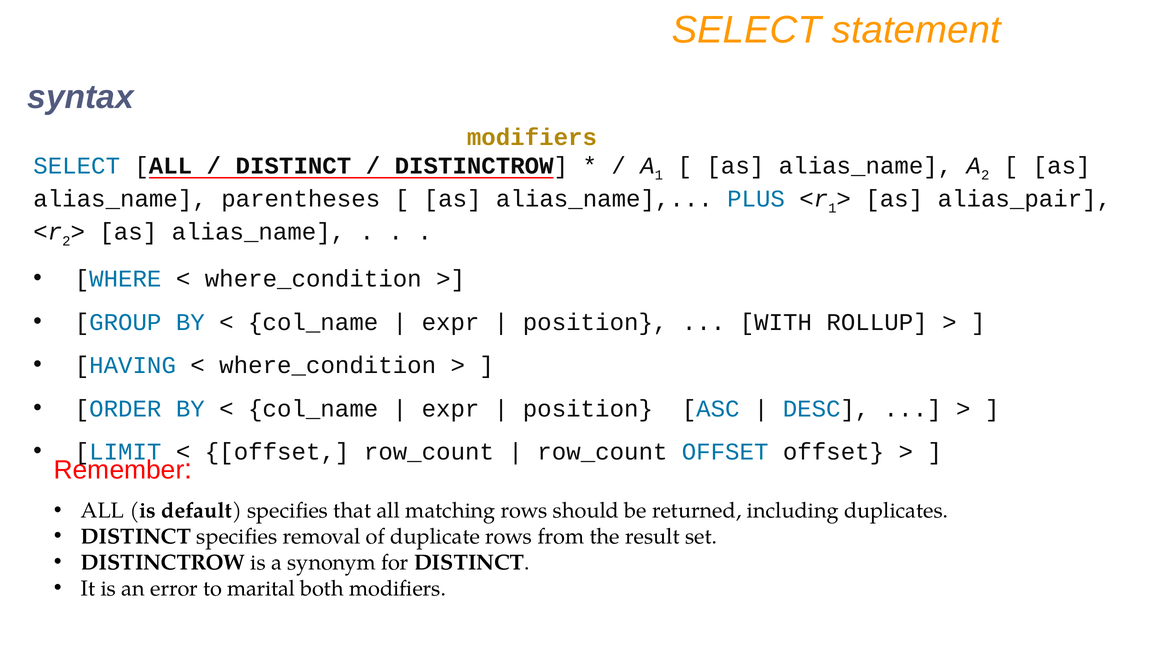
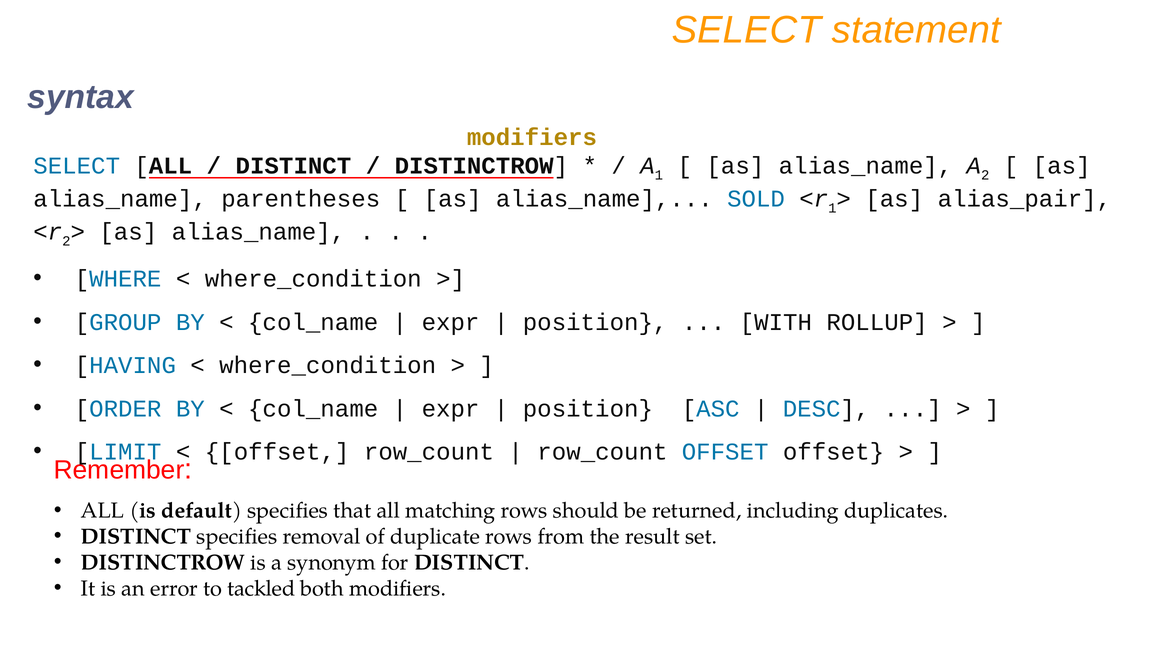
PLUS: PLUS -> SOLD
marital: marital -> tackled
